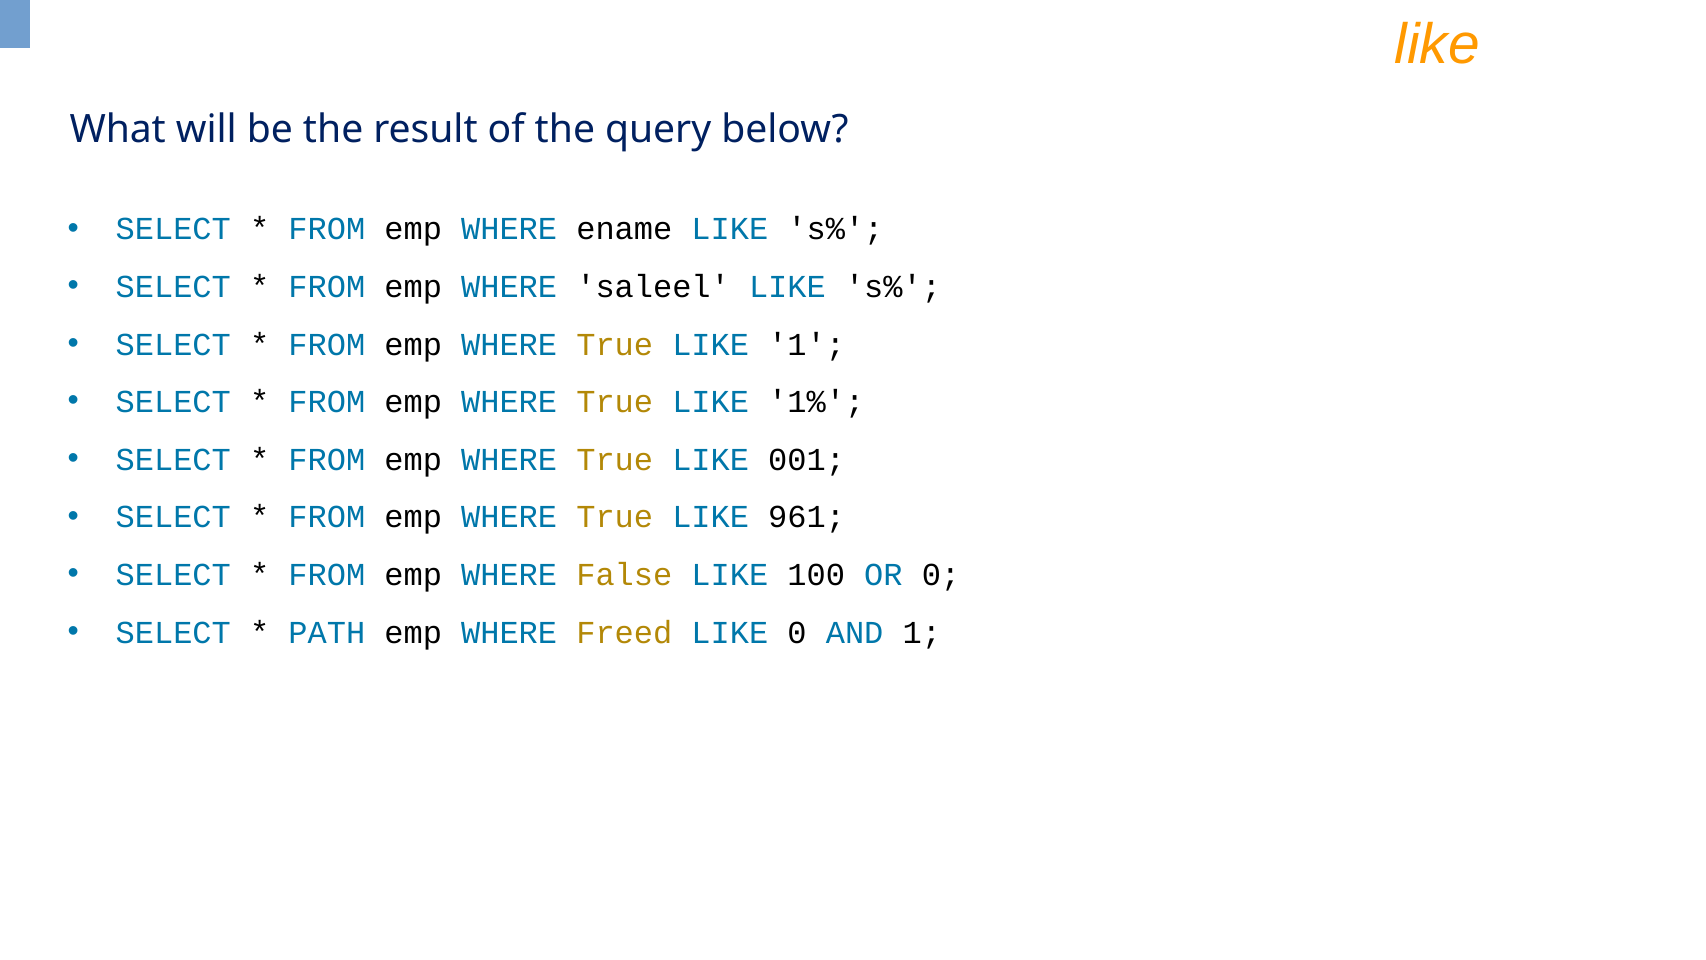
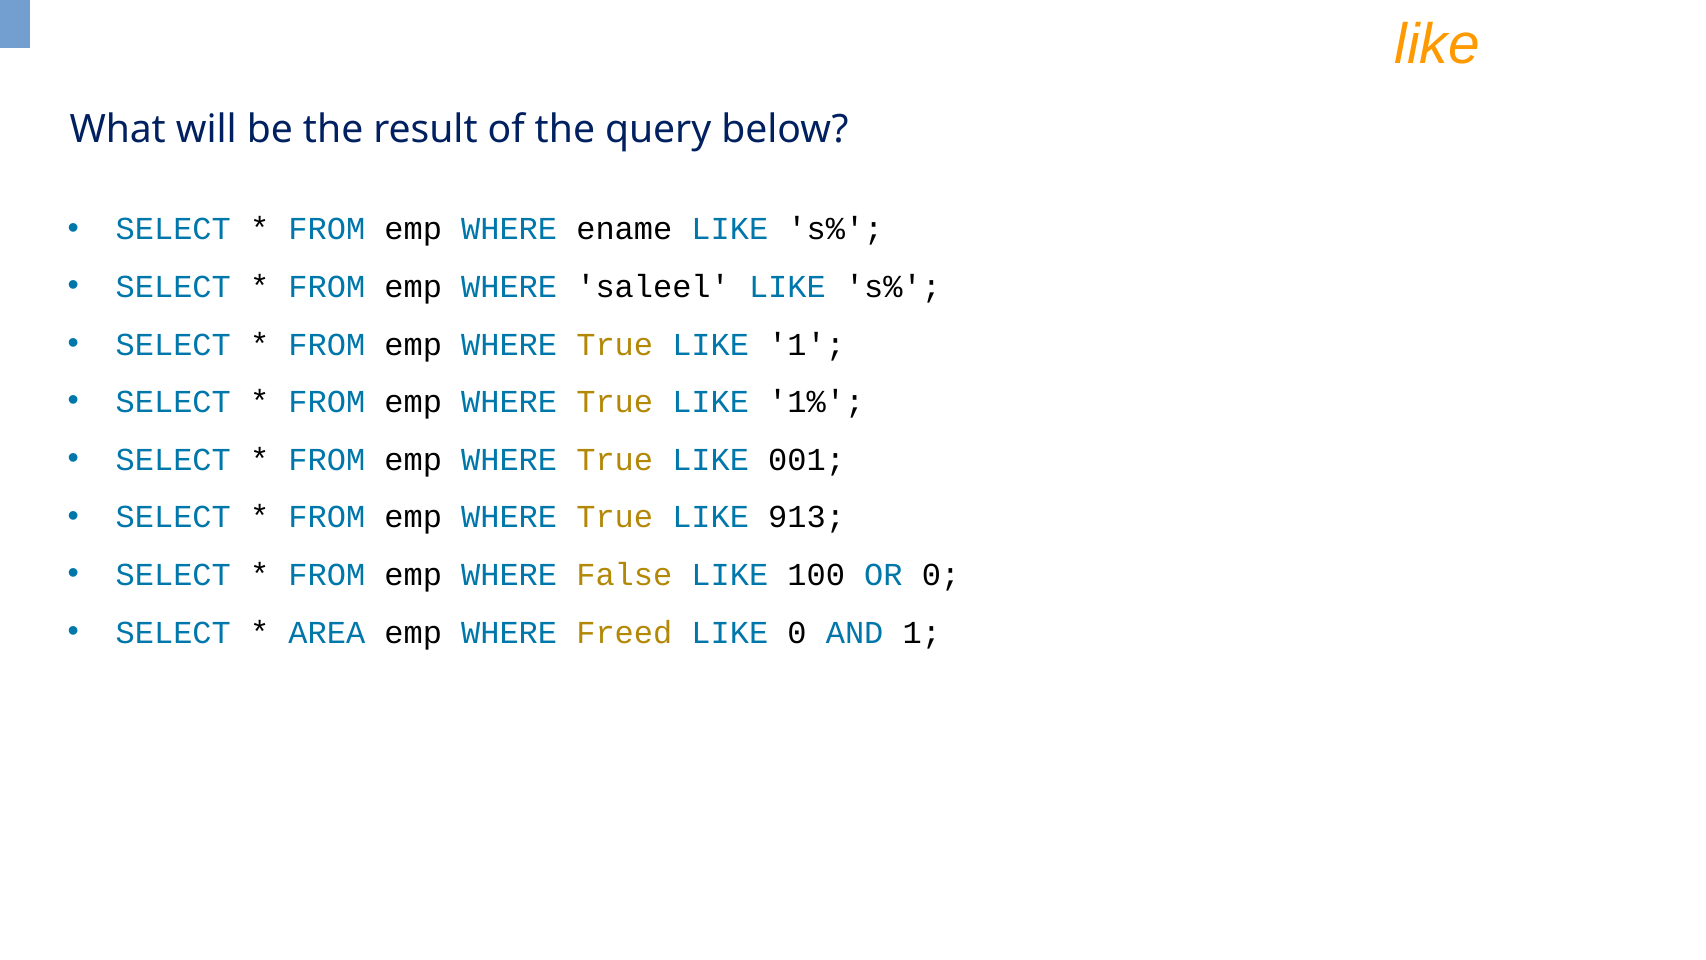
961: 961 -> 913
PATH: PATH -> AREA
